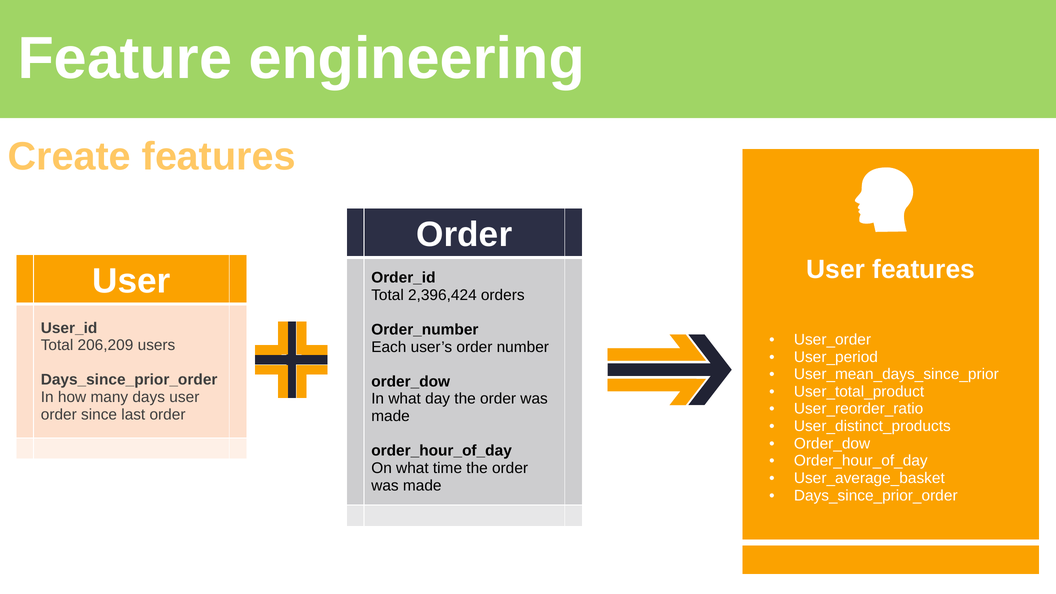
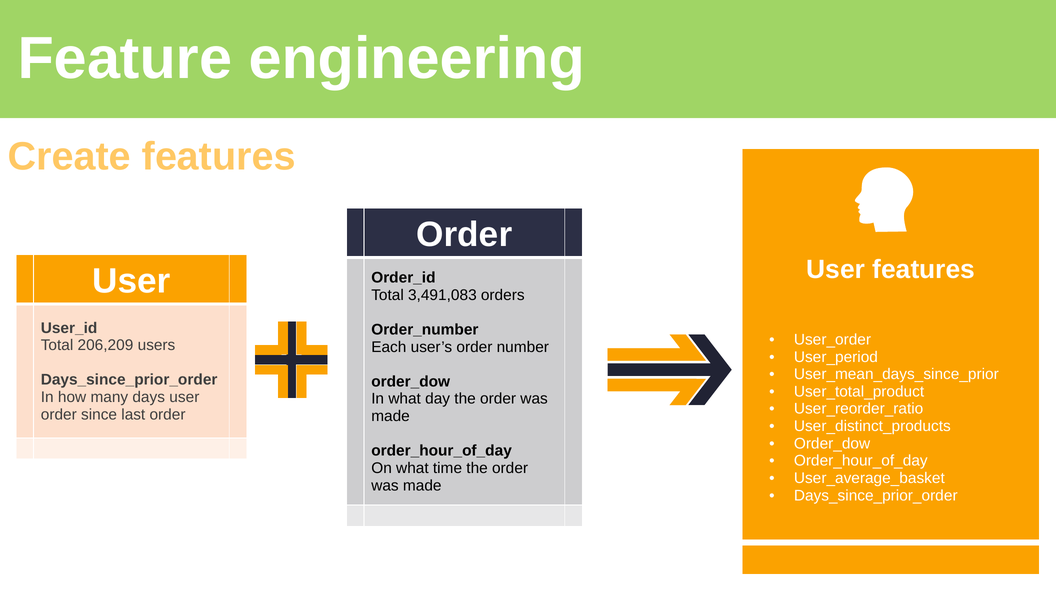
2,396,424: 2,396,424 -> 3,491,083
